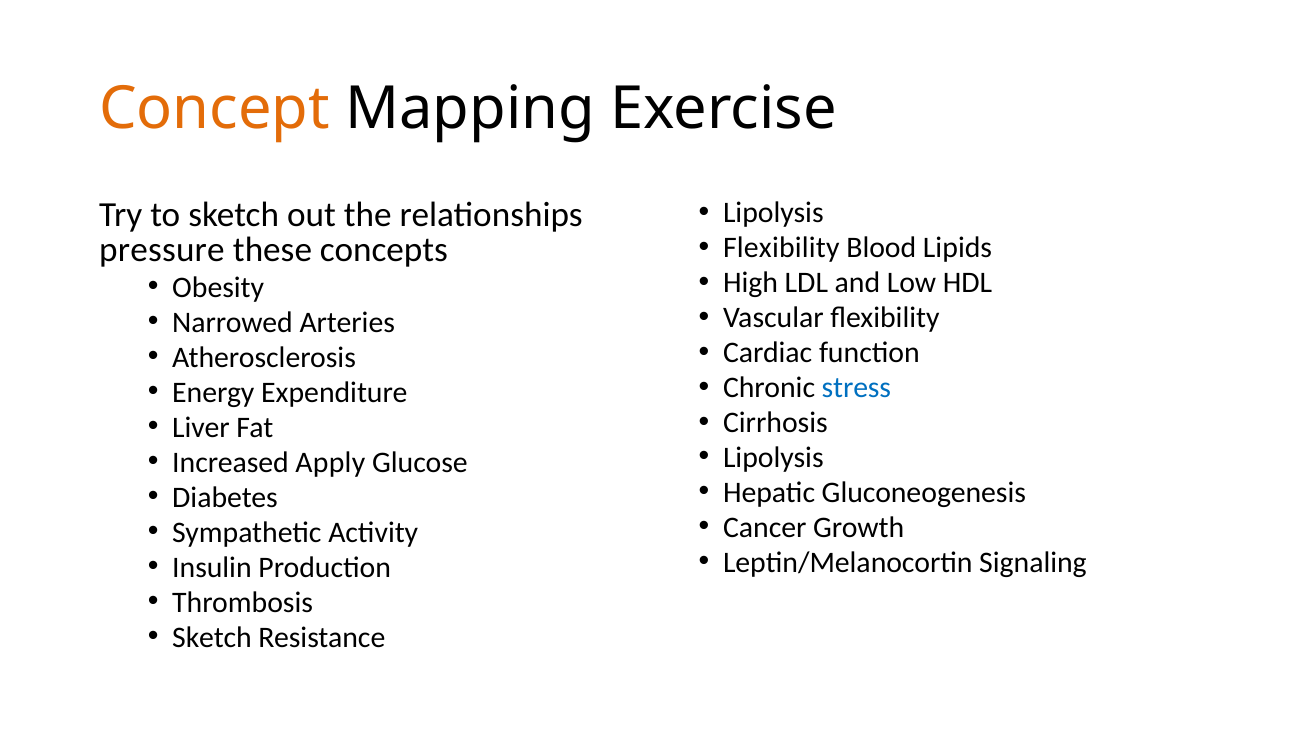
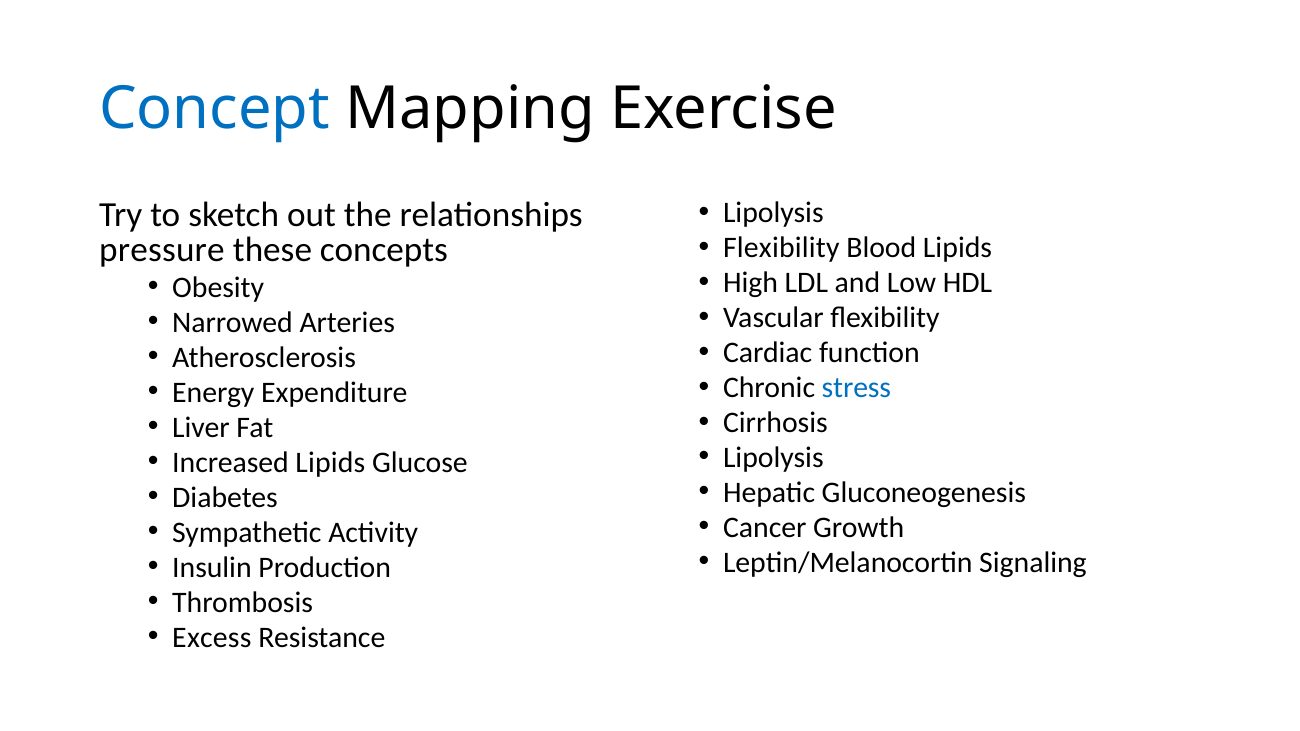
Concept colour: orange -> blue
Increased Apply: Apply -> Lipids
Sketch at (212, 637): Sketch -> Excess
